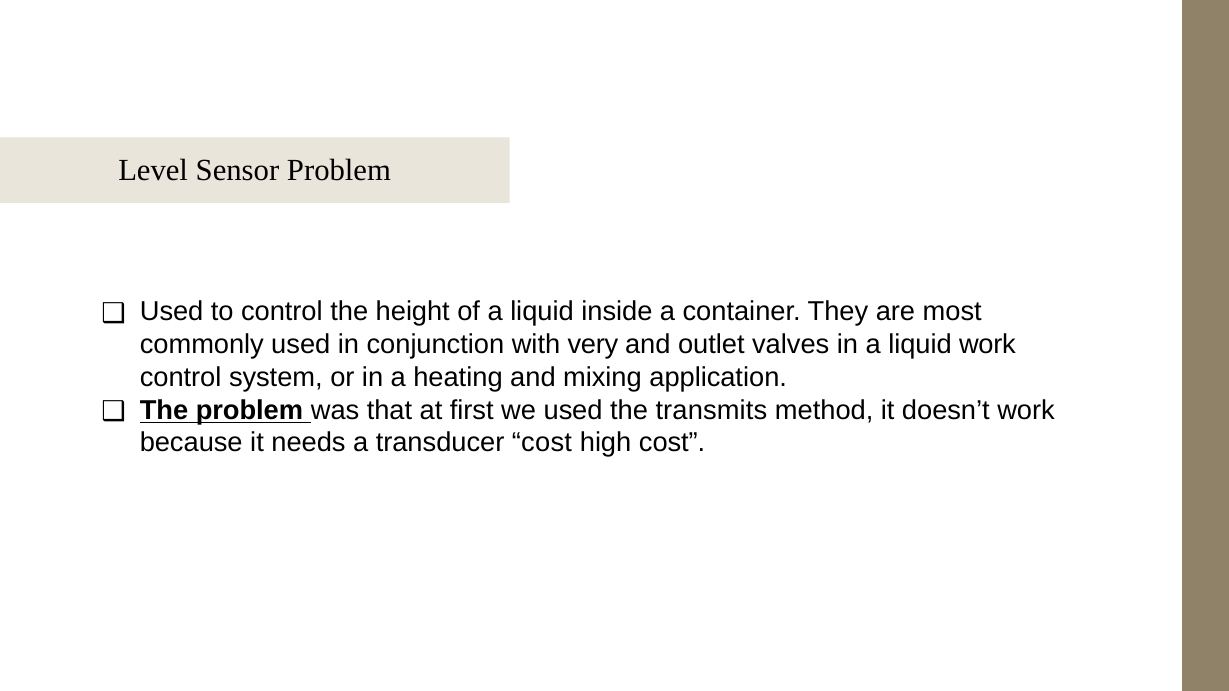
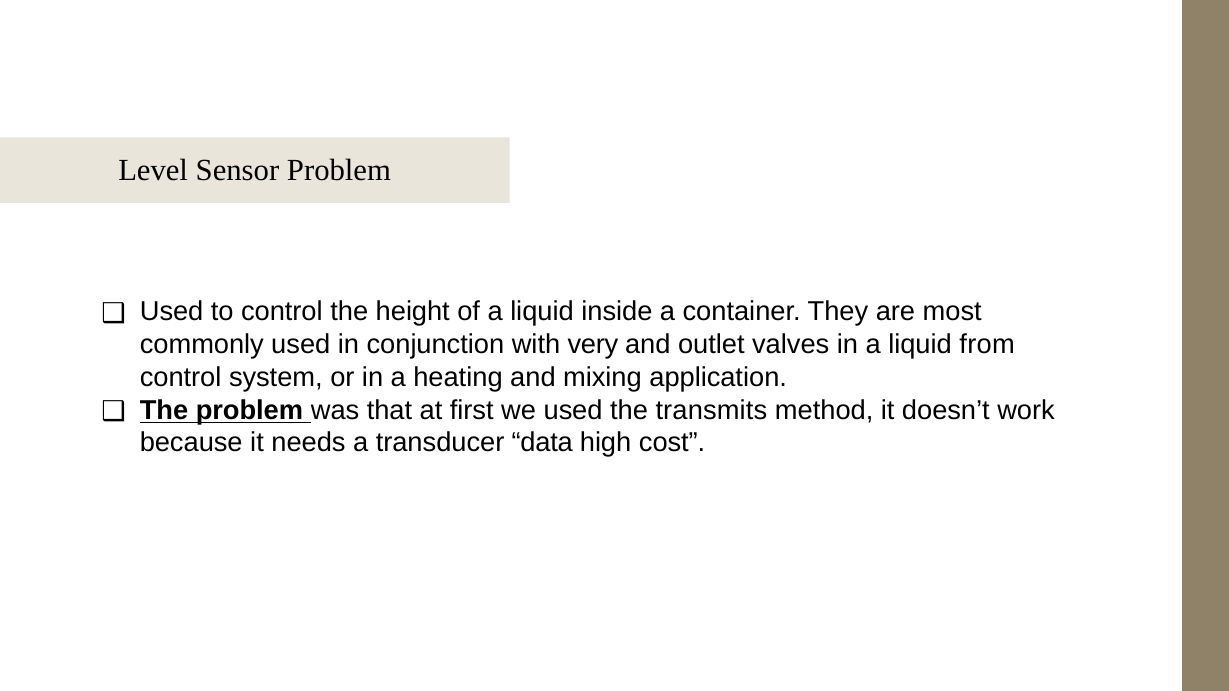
liquid work: work -> from
transducer cost: cost -> data
